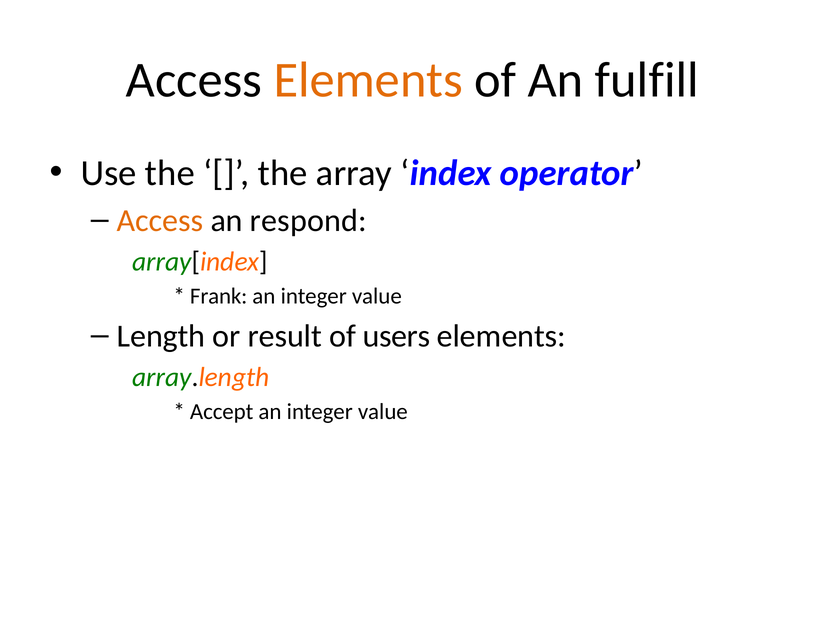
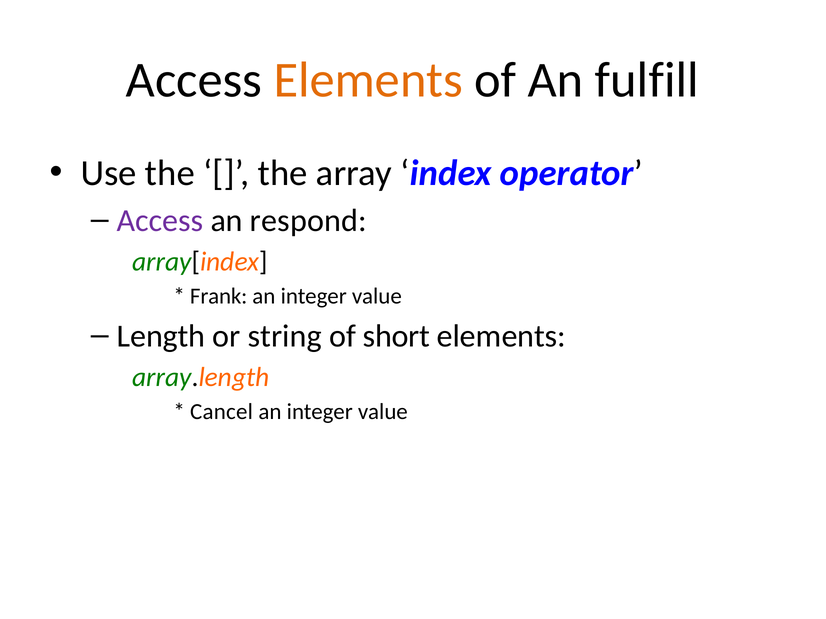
Access at (160, 221) colour: orange -> purple
result: result -> string
users: users -> short
Accept: Accept -> Cancel
